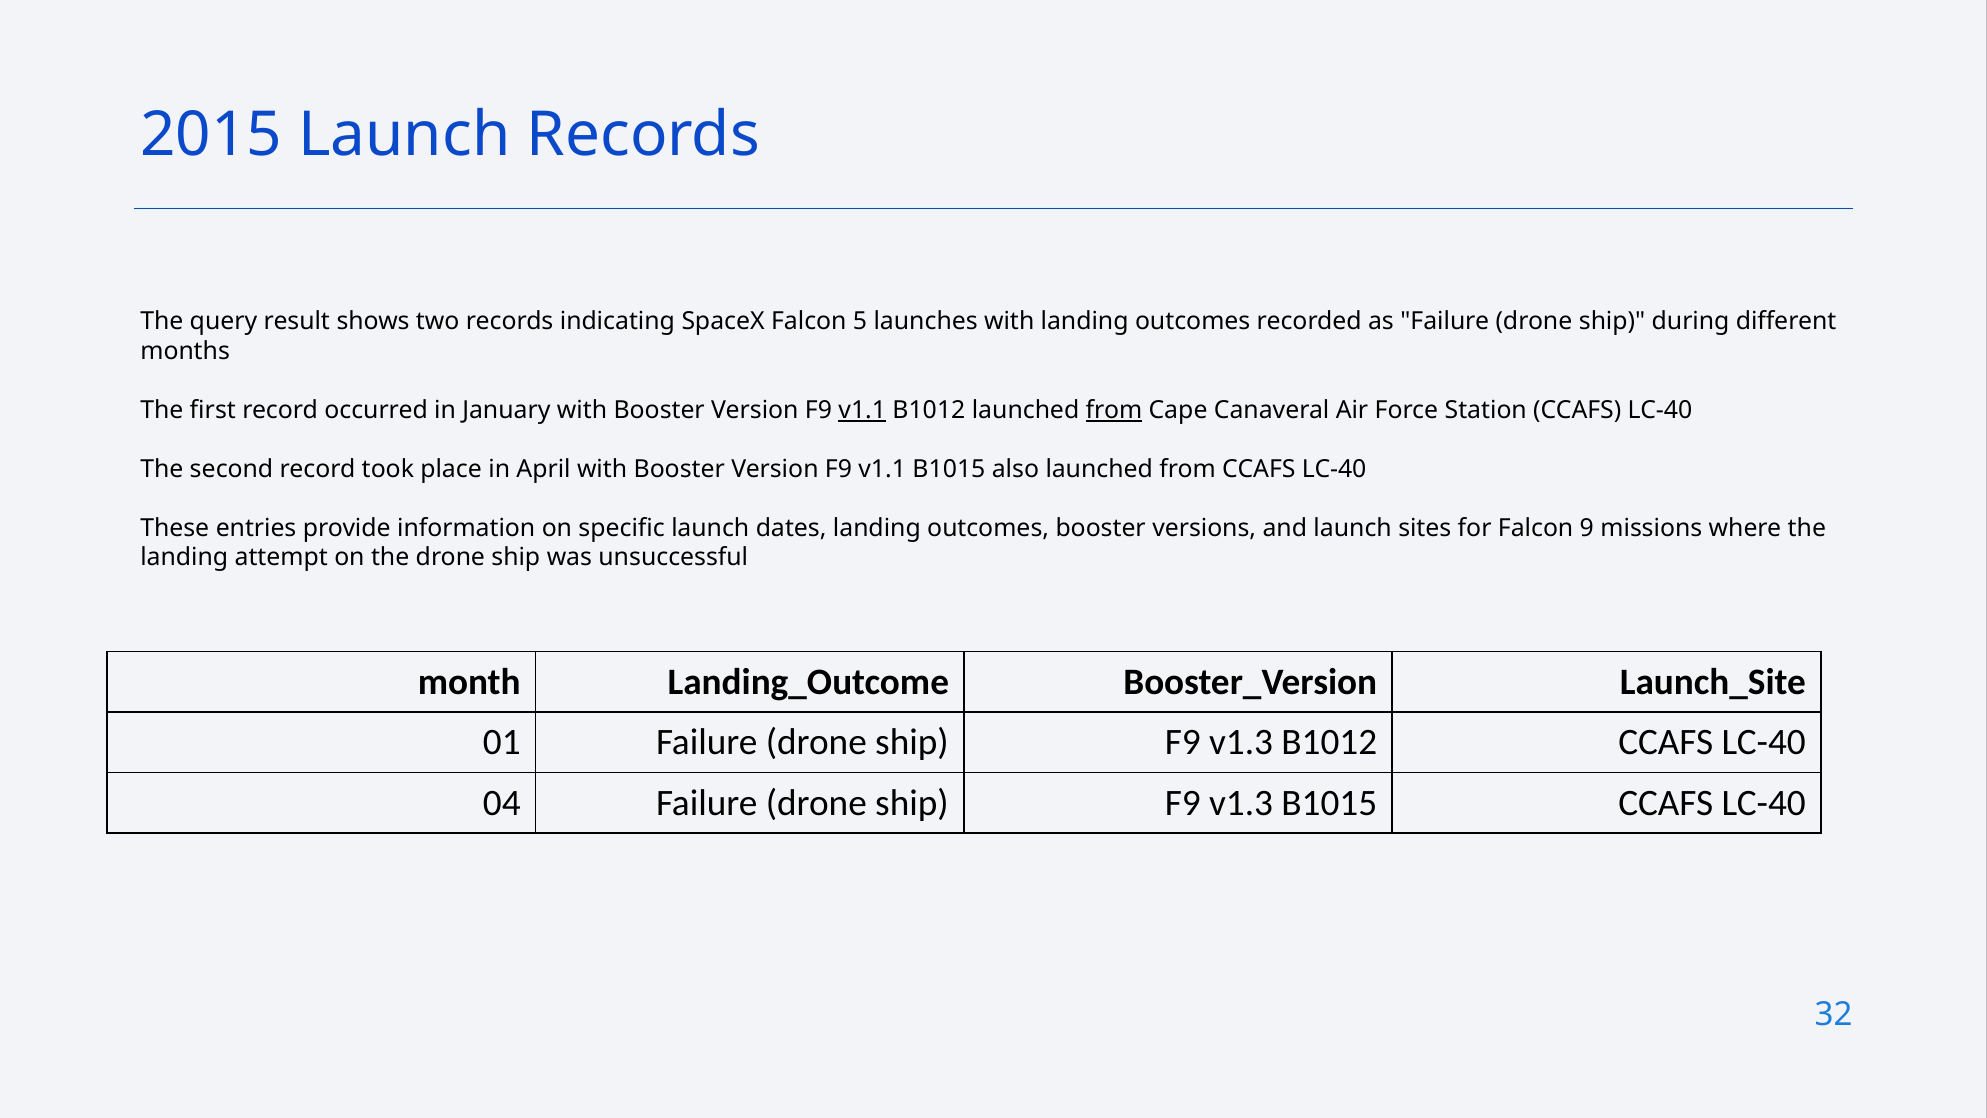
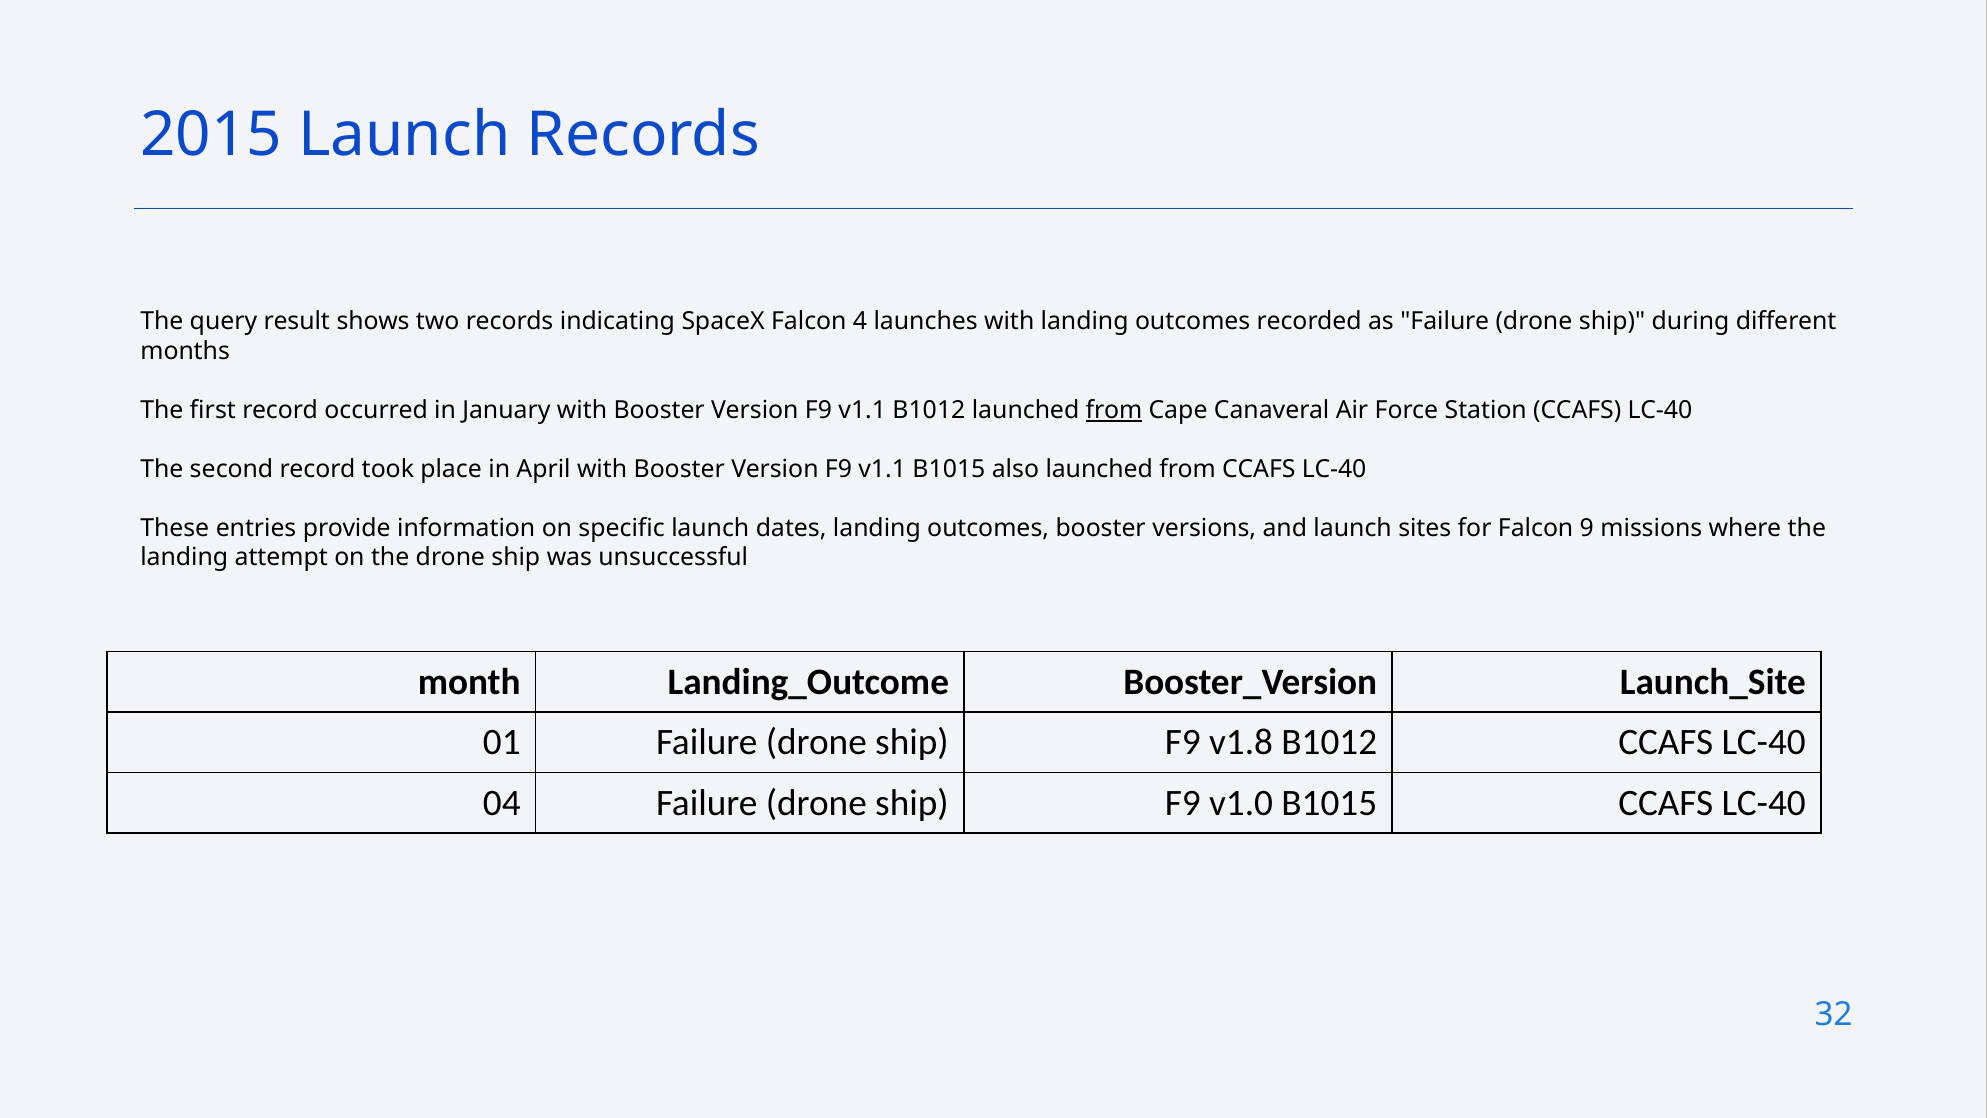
5: 5 -> 4
v1.1 at (862, 410) underline: present -> none
v1.3 at (1241, 742): v1.3 -> v1.8
v1.3 at (1241, 803): v1.3 -> v1.0
